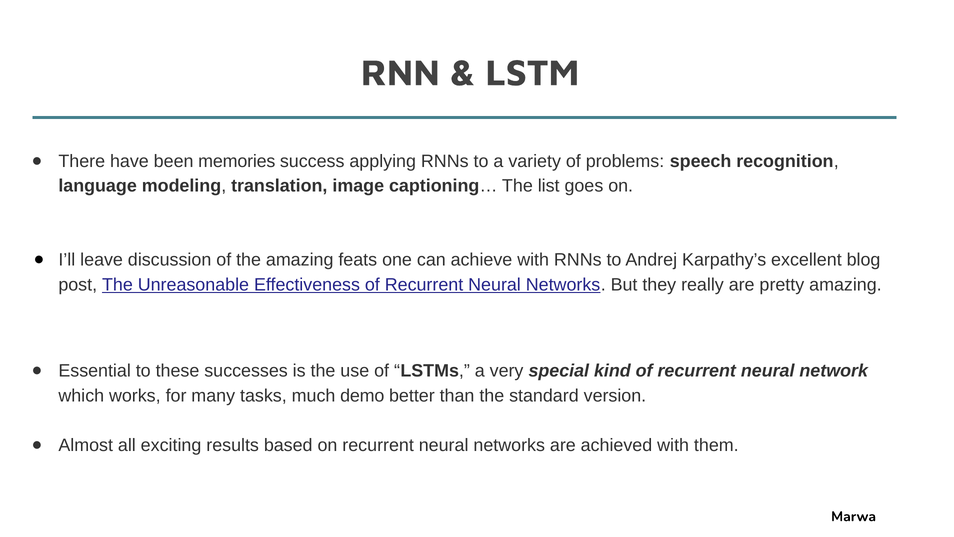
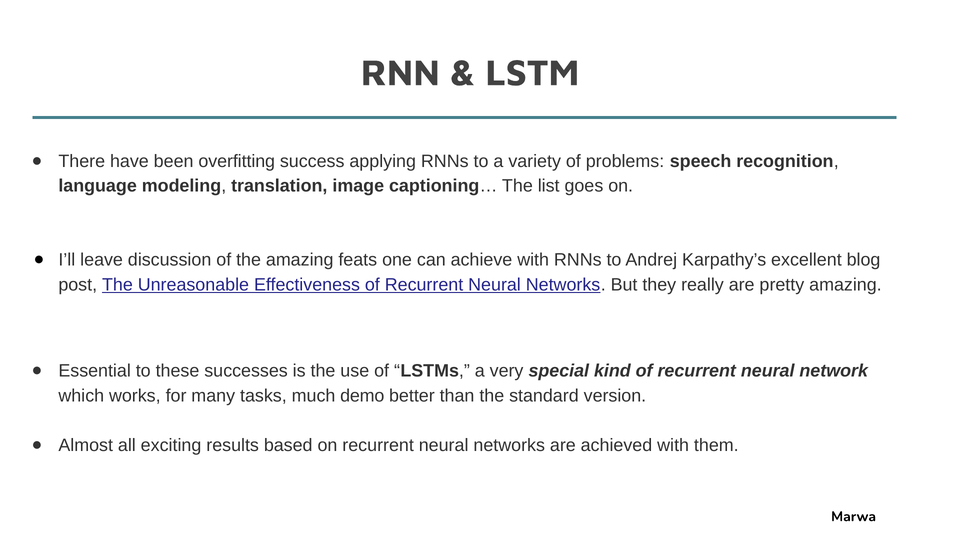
memories: memories -> overfitting
